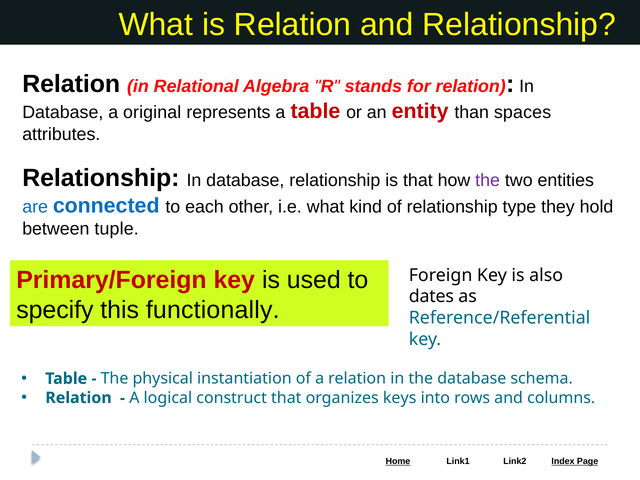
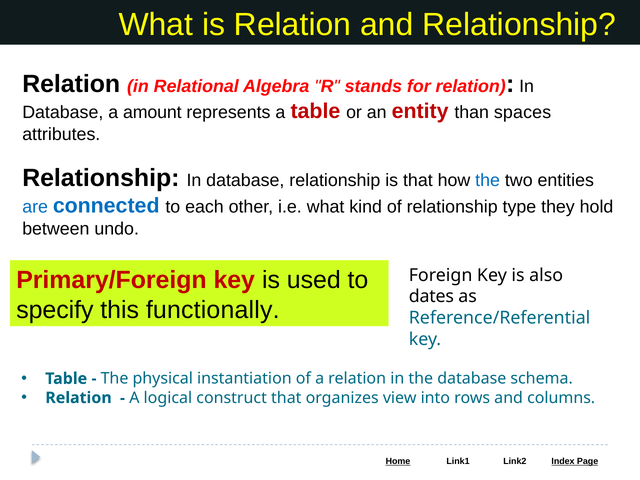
original: original -> amount
the at (488, 180) colour: purple -> blue
tuple: tuple -> undo
keys: keys -> view
